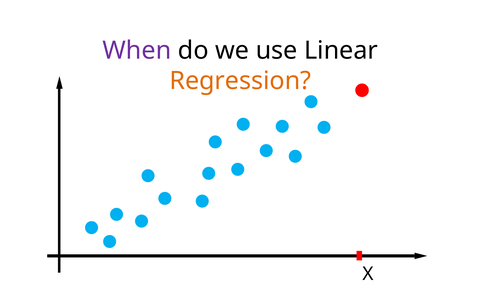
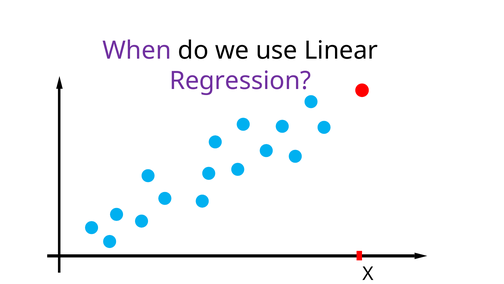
Regression colour: orange -> purple
